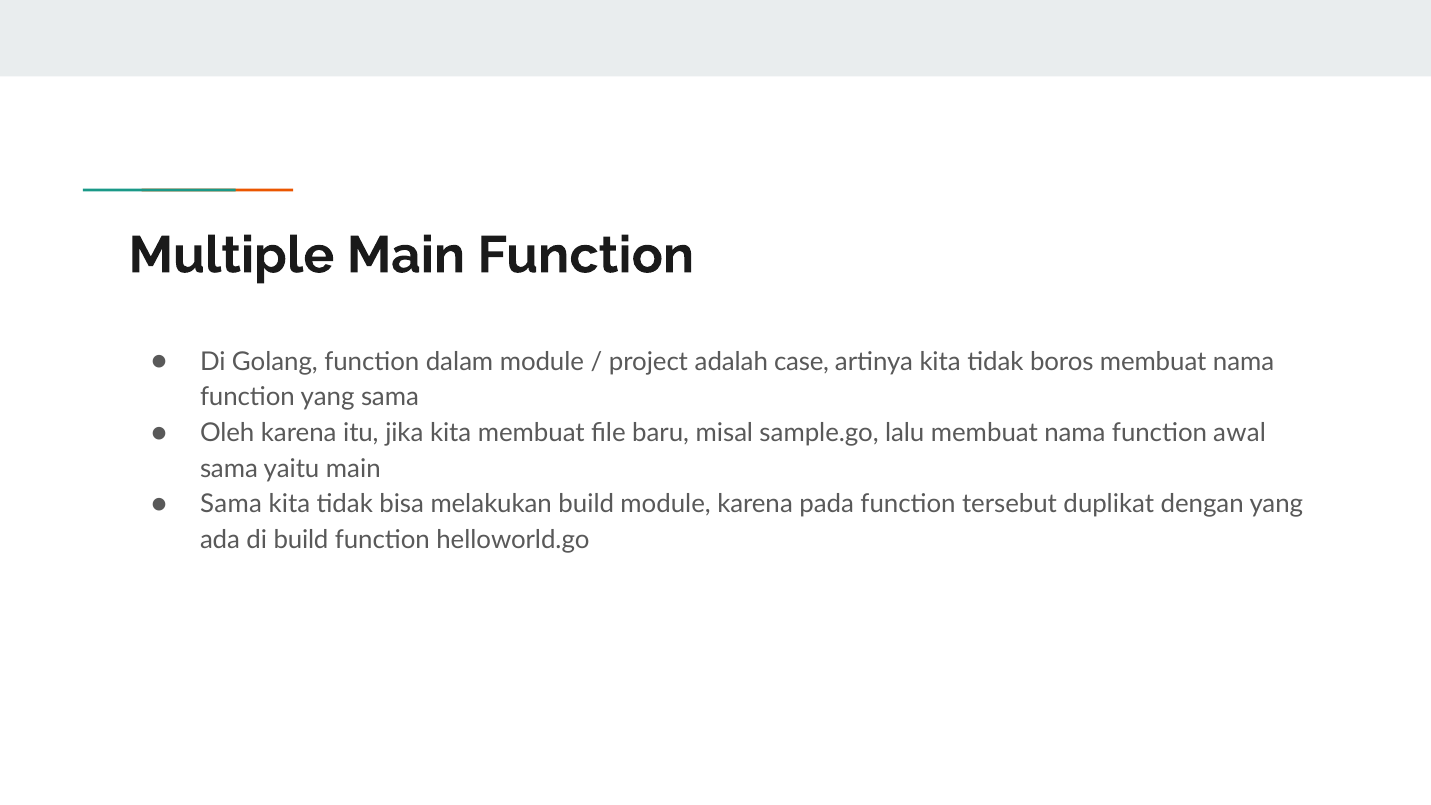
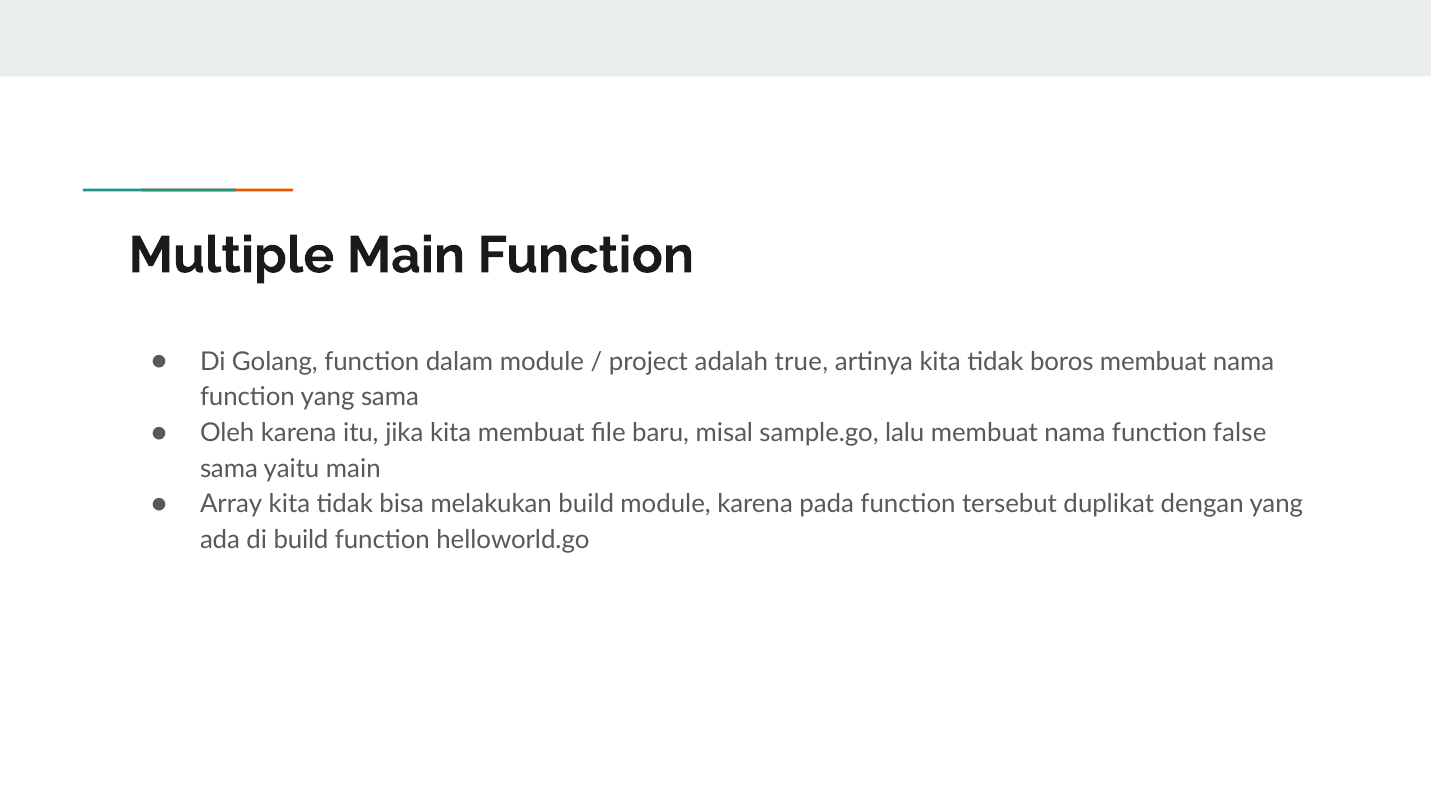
case: case -> true
awal: awal -> false
Sama at (231, 504): Sama -> Array
